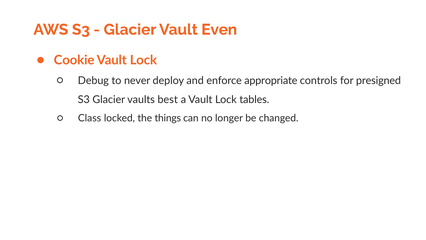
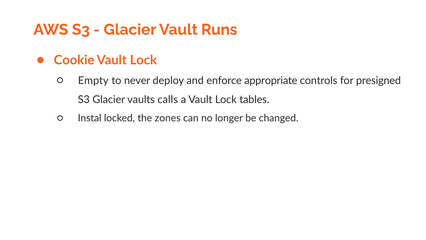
Even: Even -> Runs
Debug: Debug -> Empty
best: best -> calls
Class: Class -> Instal
things: things -> zones
